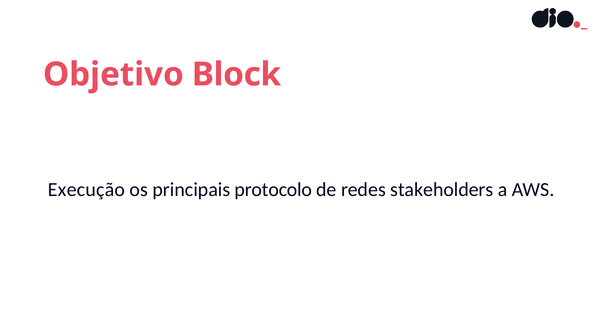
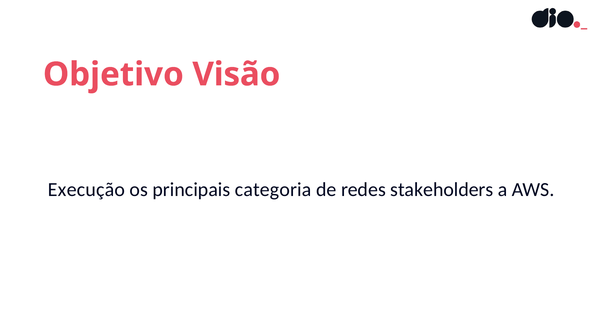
Block: Block -> Visão
protocolo: protocolo -> categoria
